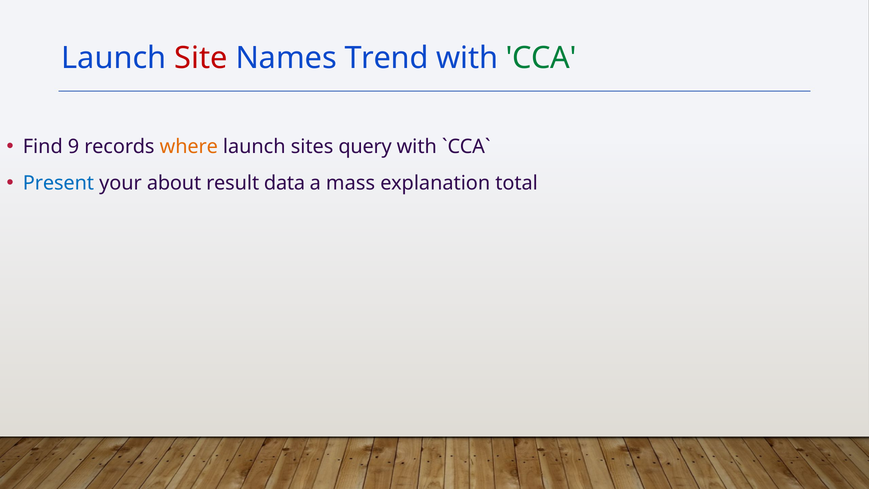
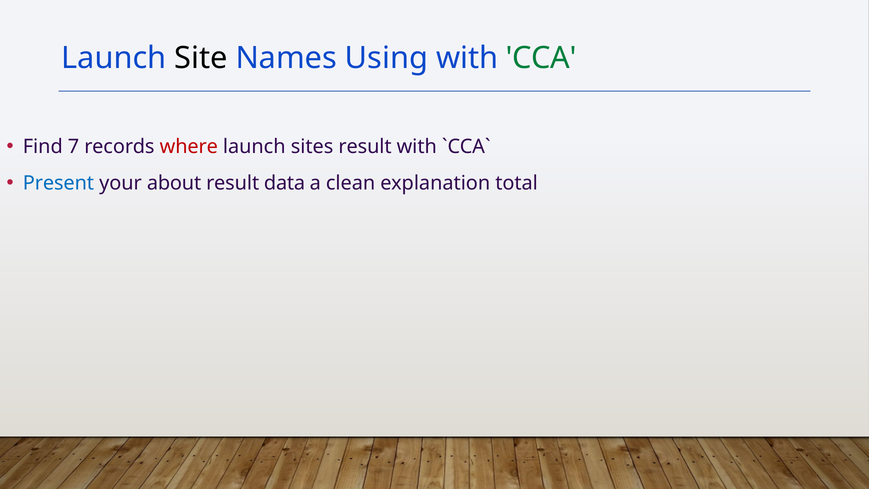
Site colour: red -> black
Trend: Trend -> Using
9: 9 -> 7
where colour: orange -> red
sites query: query -> result
mass: mass -> clean
